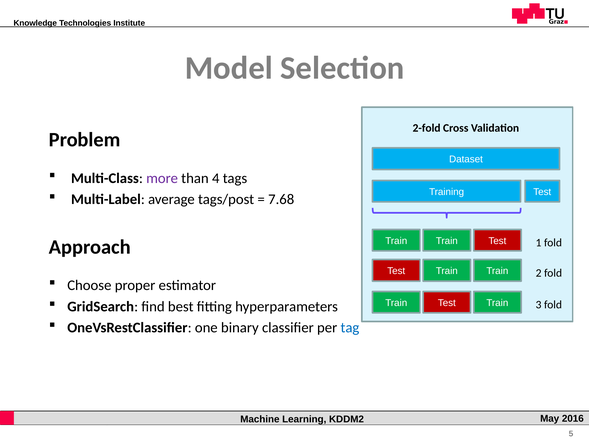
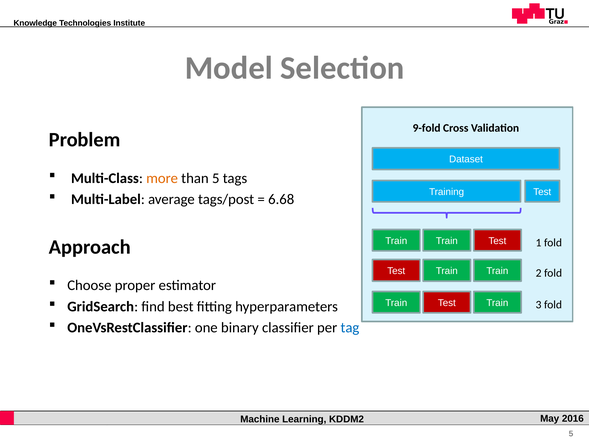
2-fold: 2-fold -> 9-fold
more colour: purple -> orange
than 4: 4 -> 5
7.68: 7.68 -> 6.68
